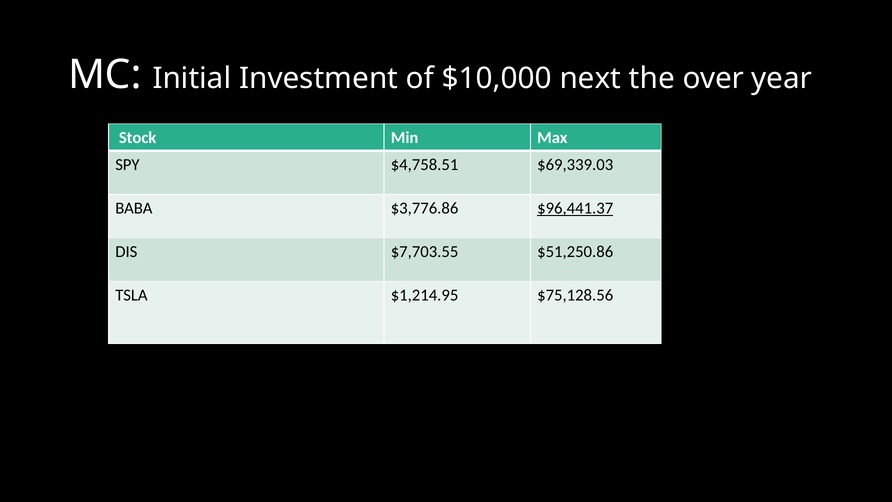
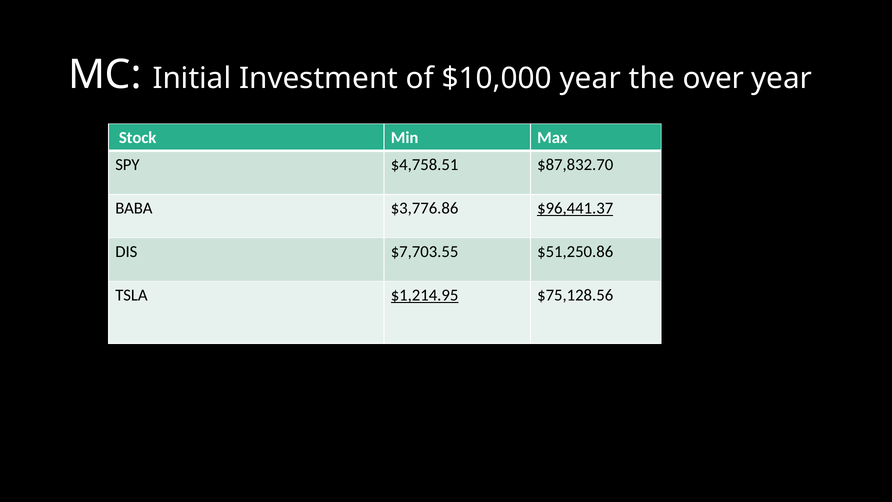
$10,000 next: next -> year
$69,339.03: $69,339.03 -> $87,832.70
$1,214.95 underline: none -> present
